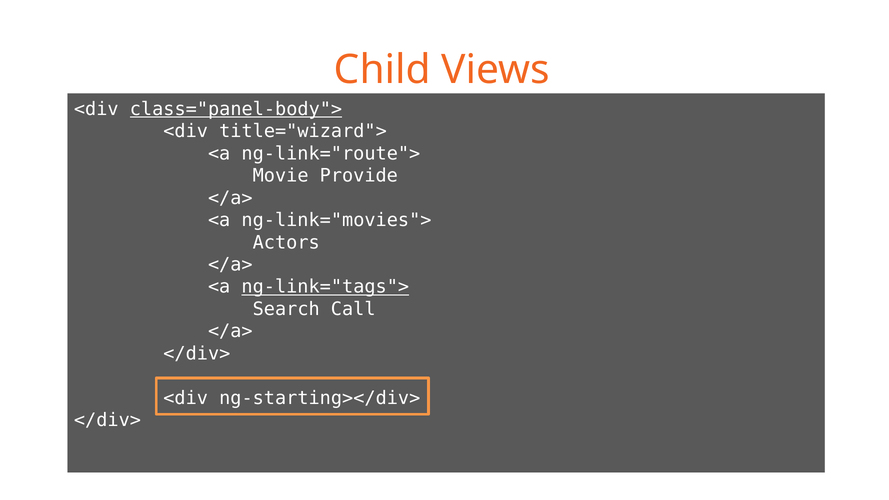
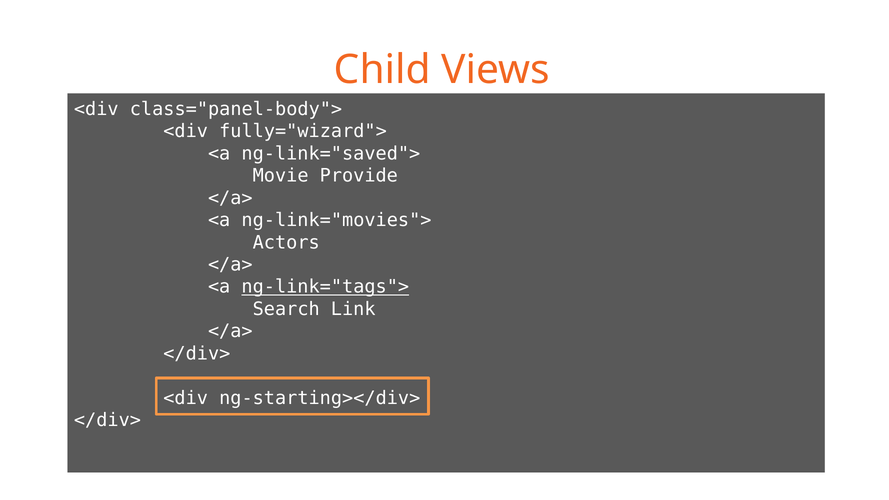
class="panel-body"> underline: present -> none
title="wizard">: title="wizard"> -> fully="wizard">
ng-link="route">: ng-link="route"> -> ng-link="saved">
Call: Call -> Link
